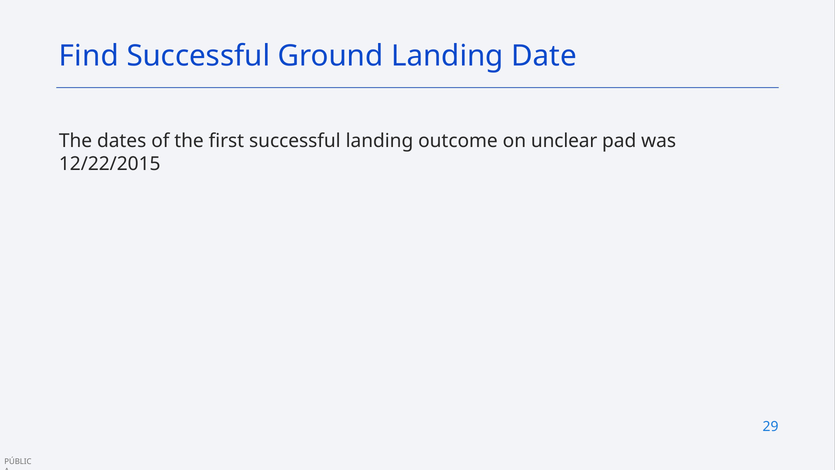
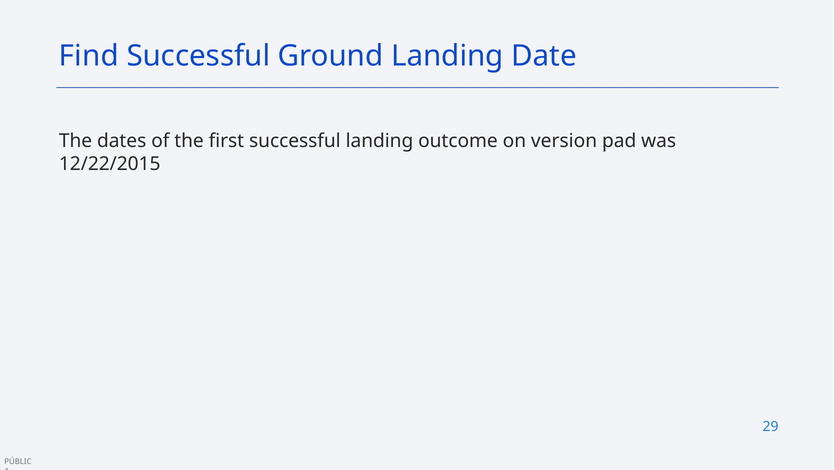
unclear: unclear -> version
